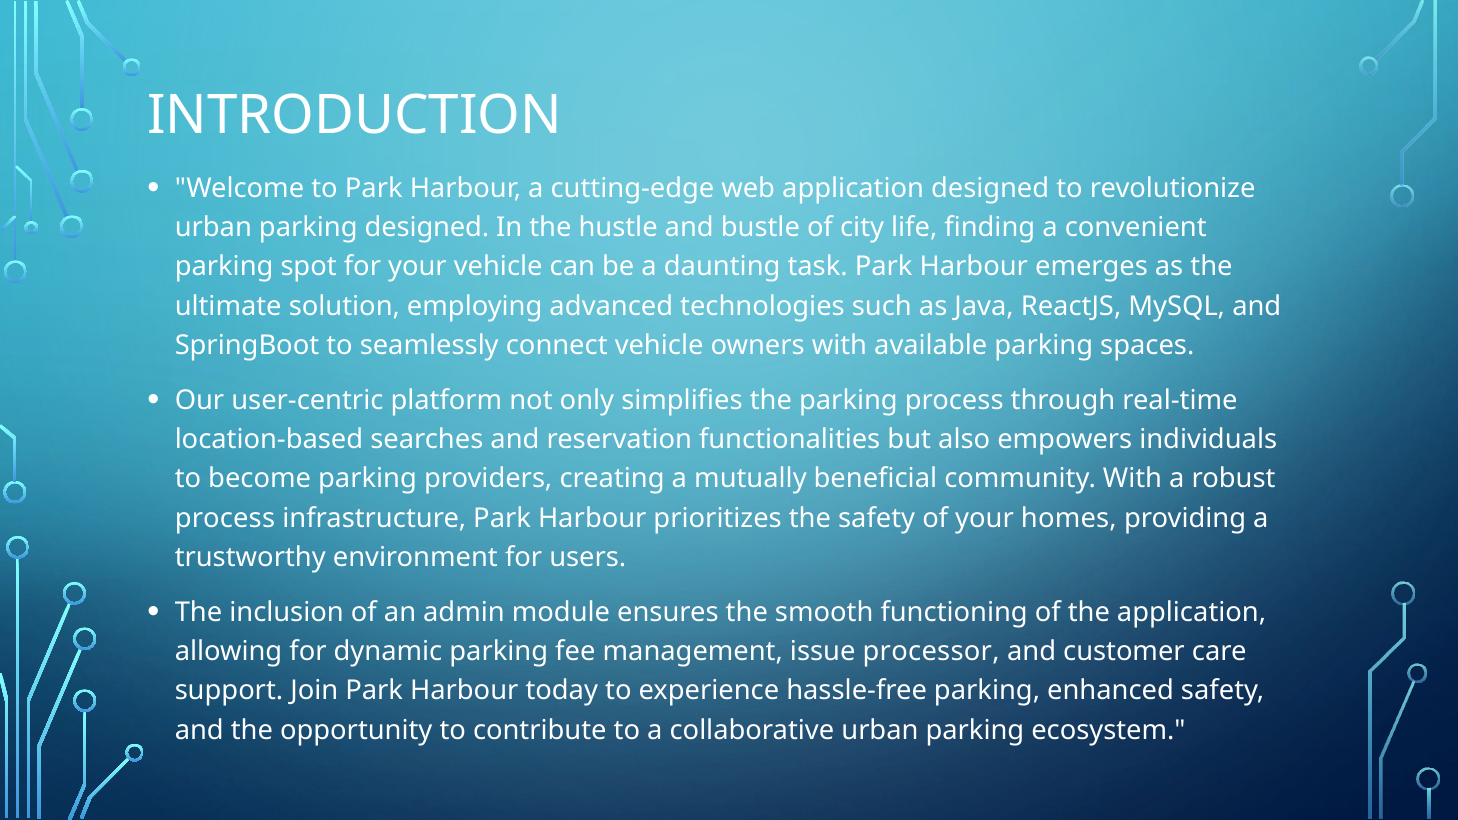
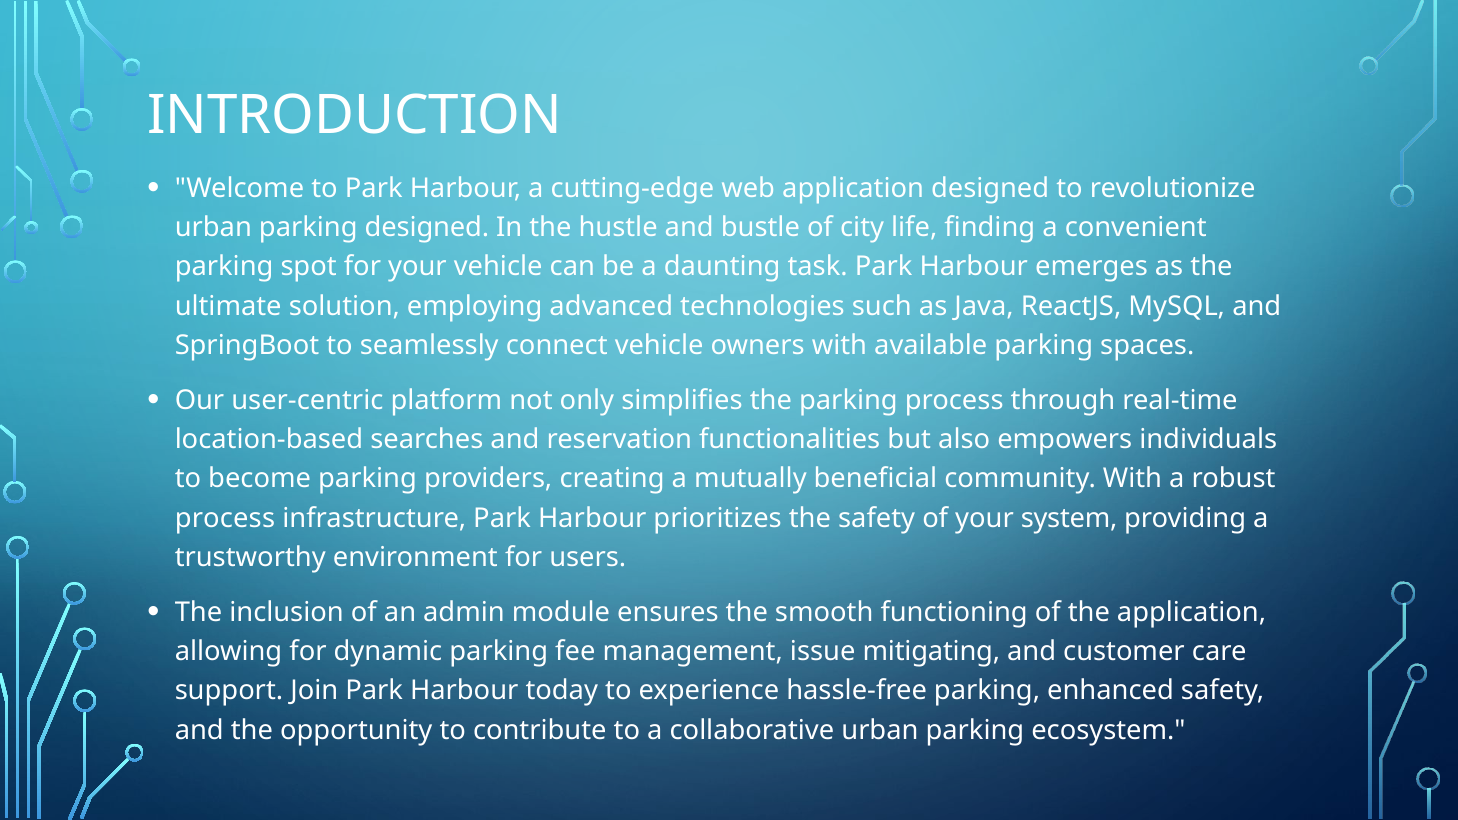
homes: homes -> system
processor: processor -> mitigating
